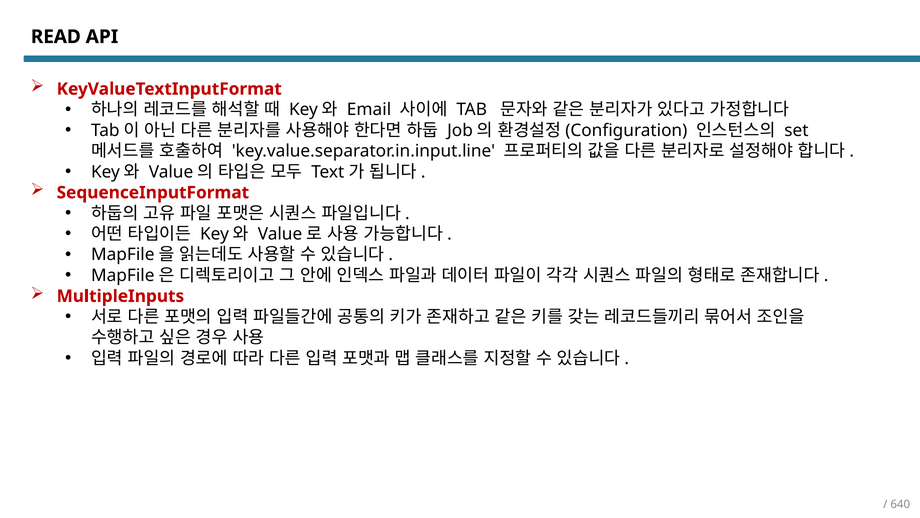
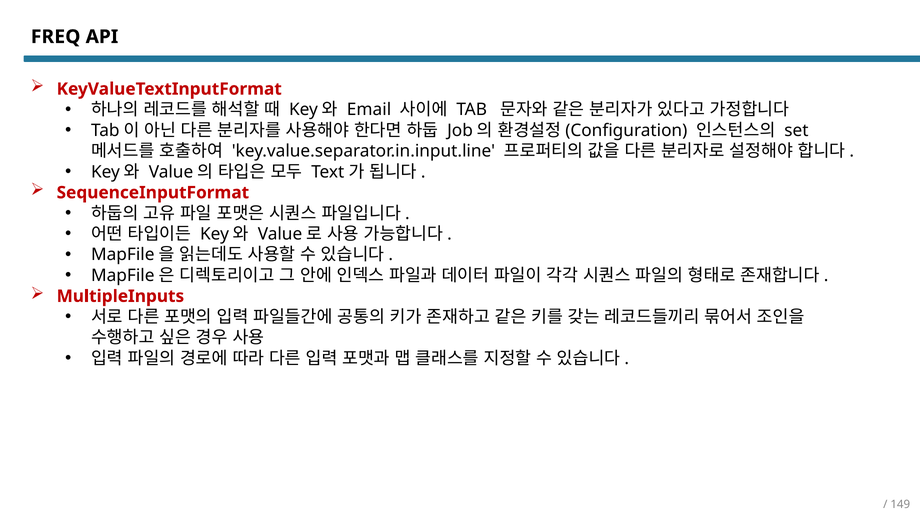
READ: READ -> FREQ
640: 640 -> 149
